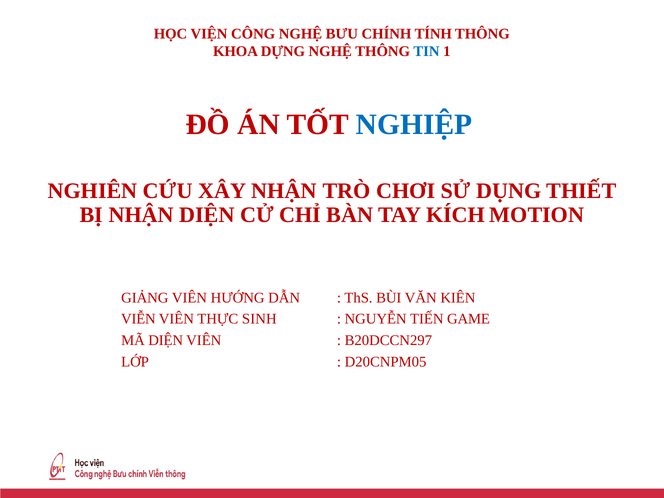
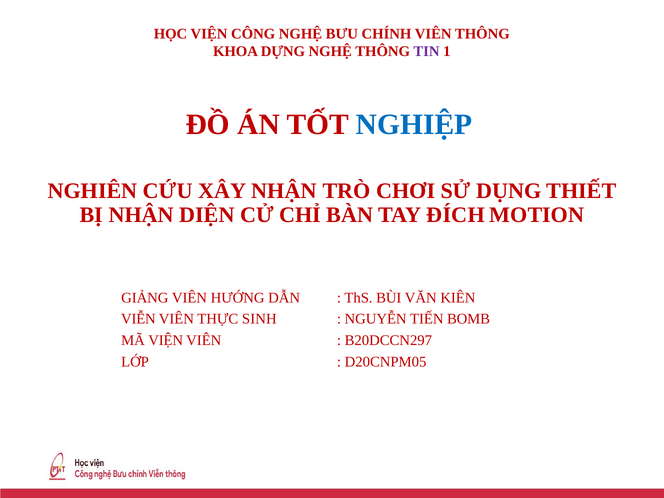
CHÍNH TÍNH: TÍNH -> VIÊN
TIN colour: blue -> purple
KÍCH: KÍCH -> ĐÍCH
GAME: GAME -> BOMB
MÃ DIỆN: DIỆN -> VIỆN
